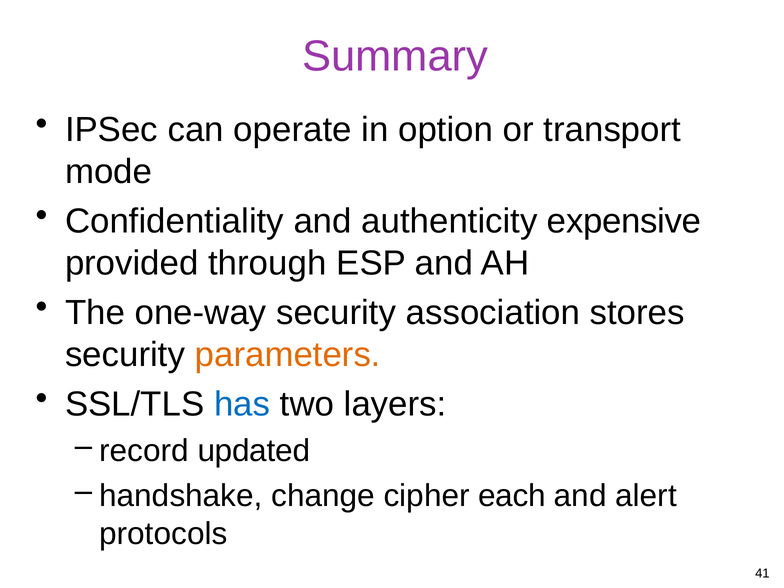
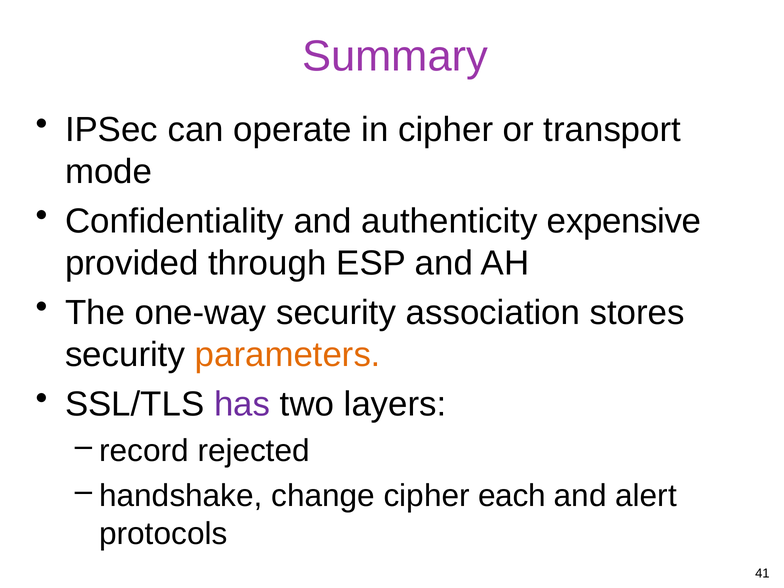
in option: option -> cipher
has colour: blue -> purple
updated: updated -> rejected
